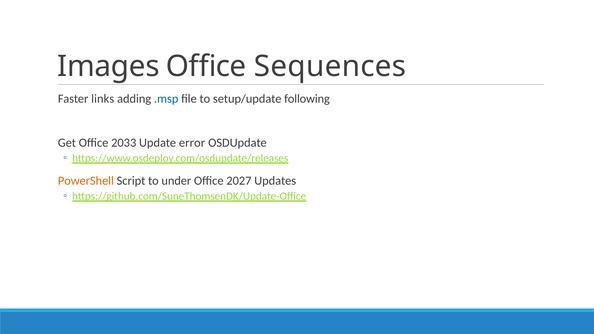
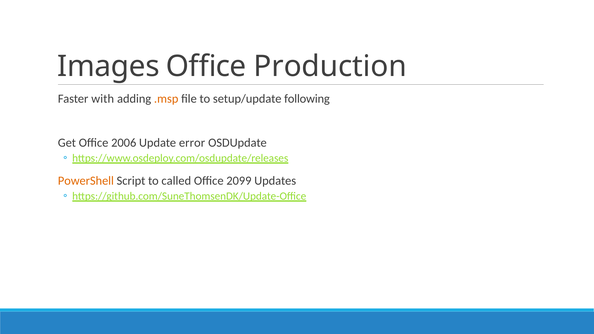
Sequences: Sequences -> Production
links: links -> with
.msp colour: blue -> orange
2033: 2033 -> 2006
under: under -> called
2027: 2027 -> 2099
